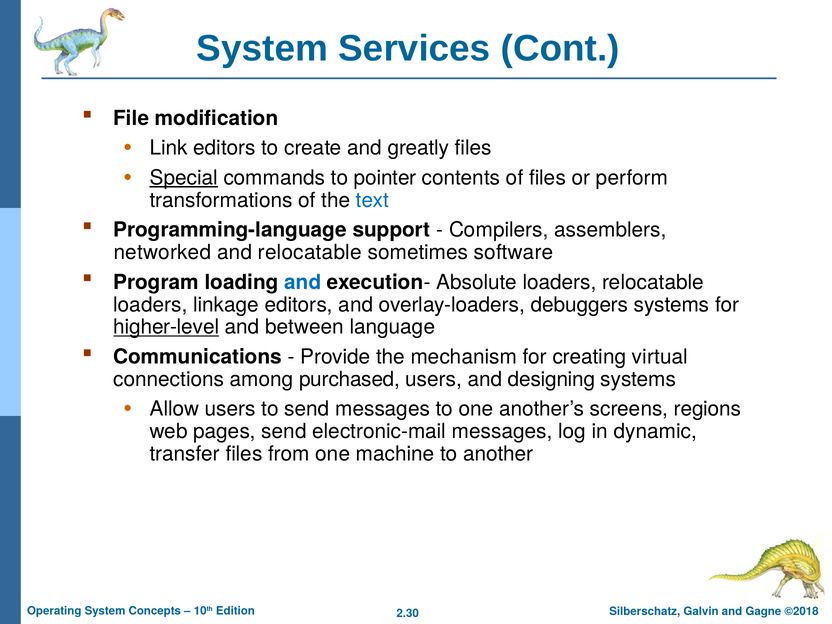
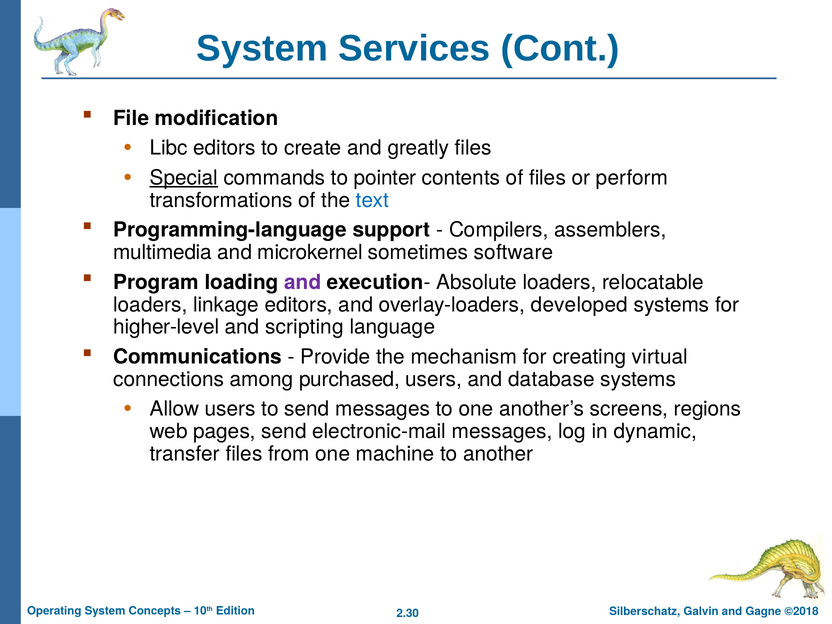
Link: Link -> Libc
networked: networked -> multimedia
and relocatable: relocatable -> microkernel
and at (303, 282) colour: blue -> purple
debuggers: debuggers -> developed
higher-level underline: present -> none
between: between -> scripting
designing: designing -> database
